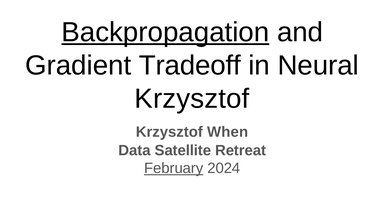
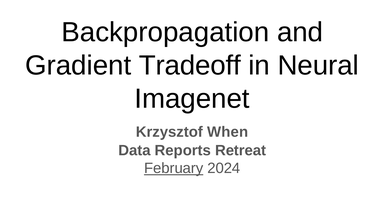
Backpropagation underline: present -> none
Krzysztof at (192, 99): Krzysztof -> Imagenet
Satellite: Satellite -> Reports
